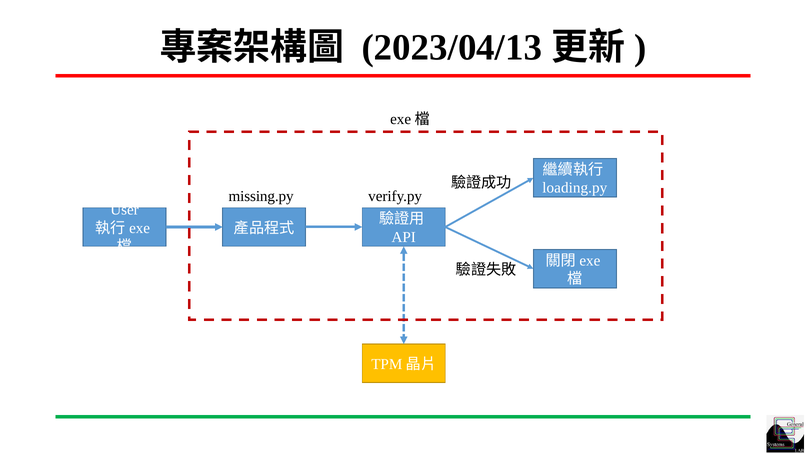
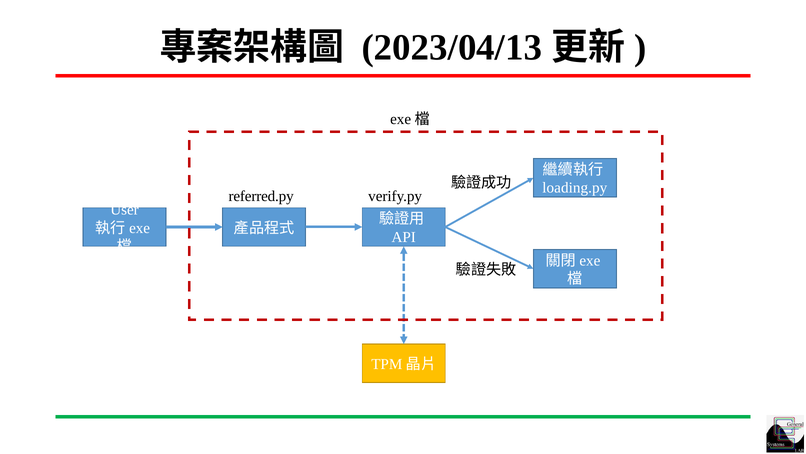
missing.py: missing.py -> referred.py
